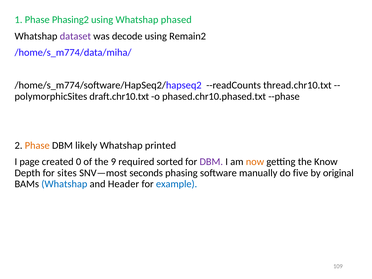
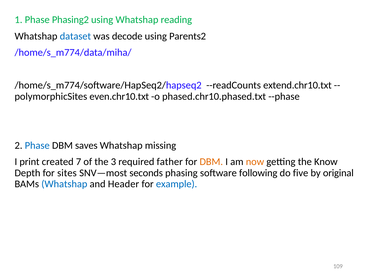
phased: phased -> reading
dataset colour: purple -> blue
Remain2: Remain2 -> Parents2
thread.chr10.txt: thread.chr10.txt -> extend.chr10.txt
draft.chr10.txt: draft.chr10.txt -> even.chr10.txt
Phase at (37, 145) colour: orange -> blue
likely: likely -> saves
printed: printed -> missing
page: page -> print
0: 0 -> 7
9: 9 -> 3
sorted: sorted -> father
DBM at (211, 162) colour: purple -> orange
manually: manually -> following
